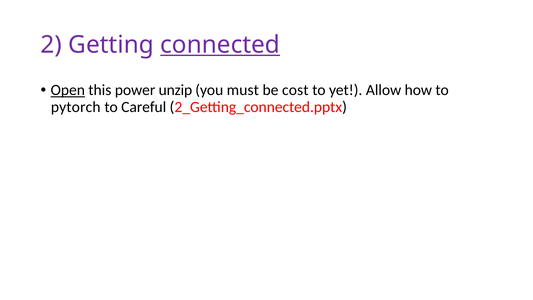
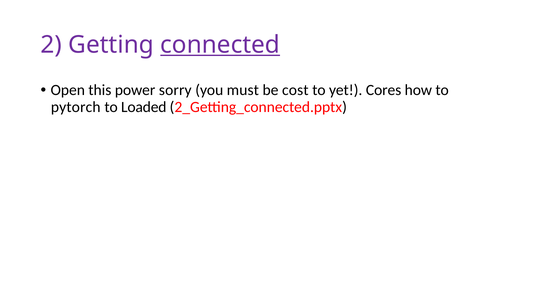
Open underline: present -> none
unzip: unzip -> sorry
Allow: Allow -> Cores
Careful: Careful -> Loaded
